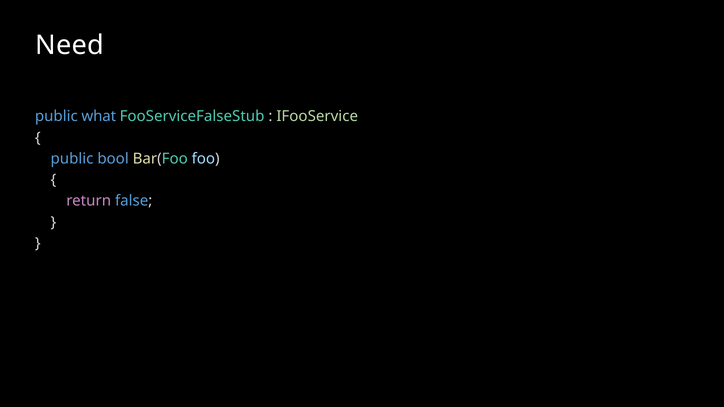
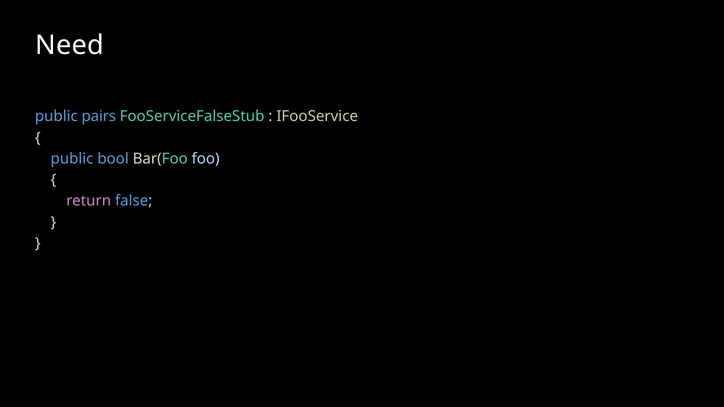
what: what -> pairs
